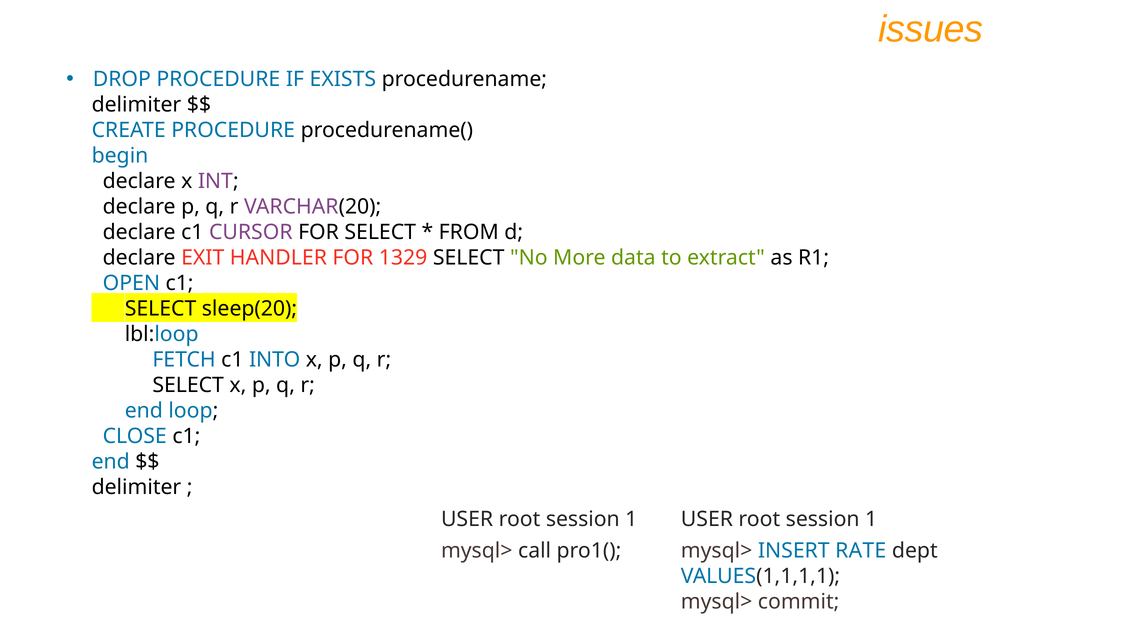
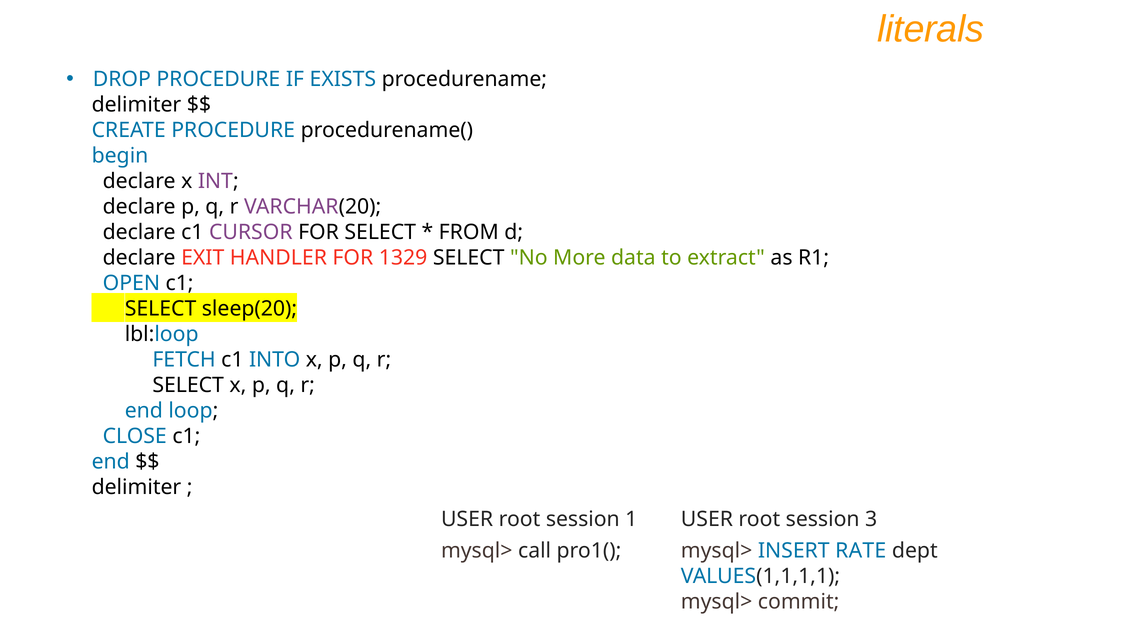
issues: issues -> literals
1 at (871, 519): 1 -> 3
